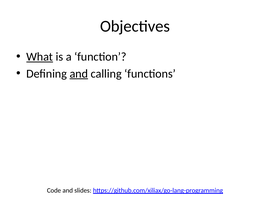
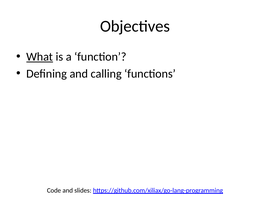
and at (79, 73) underline: present -> none
